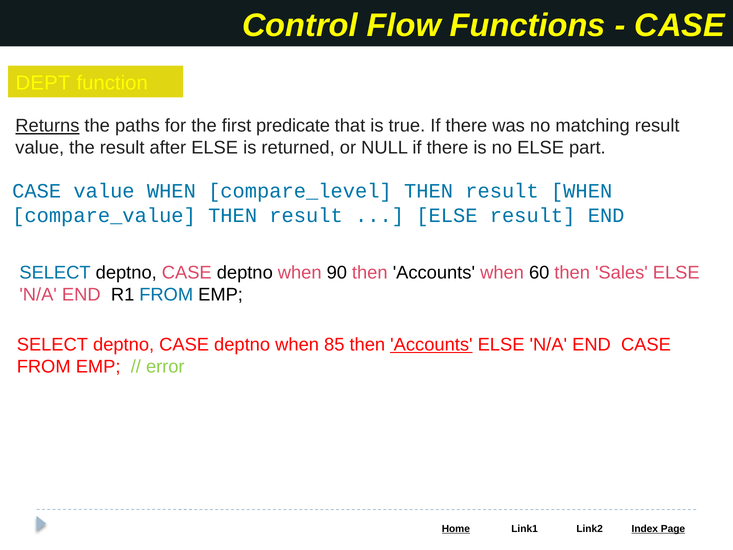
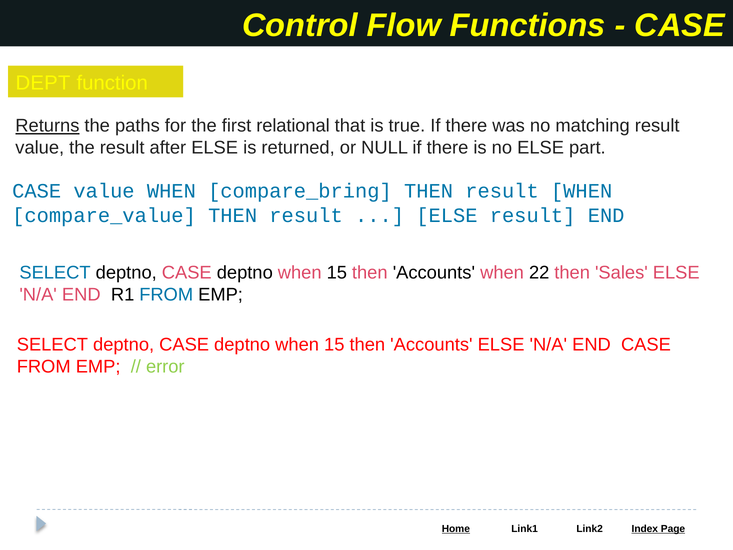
predicate: predicate -> relational
compare_level: compare_level -> compare_bring
90 at (337, 272): 90 -> 15
60: 60 -> 22
85 at (334, 344): 85 -> 15
Accounts at (431, 344) underline: present -> none
